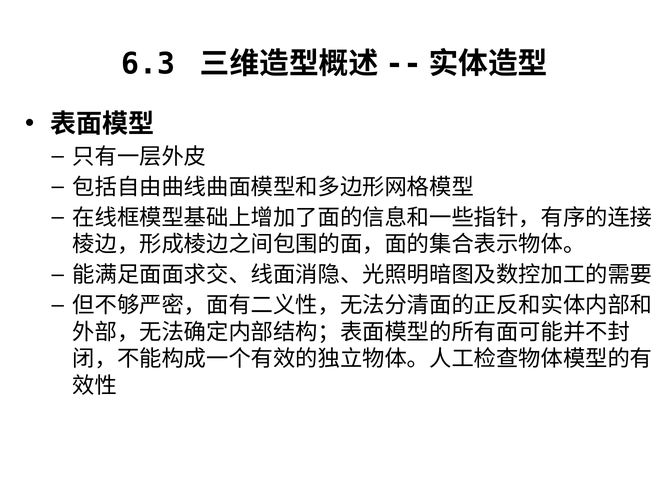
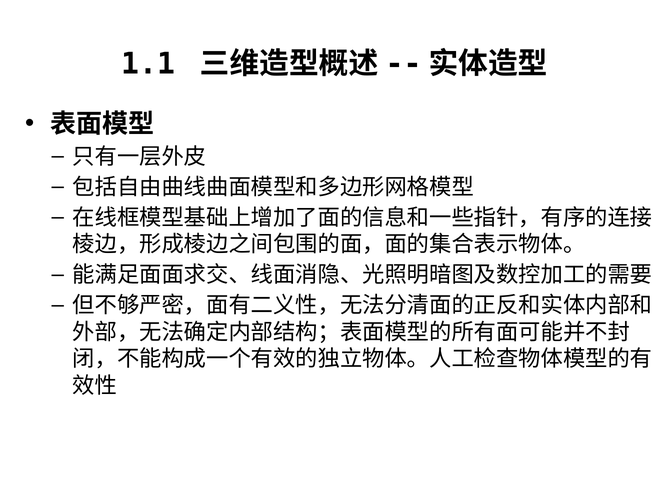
6.3: 6.3 -> 1.1
